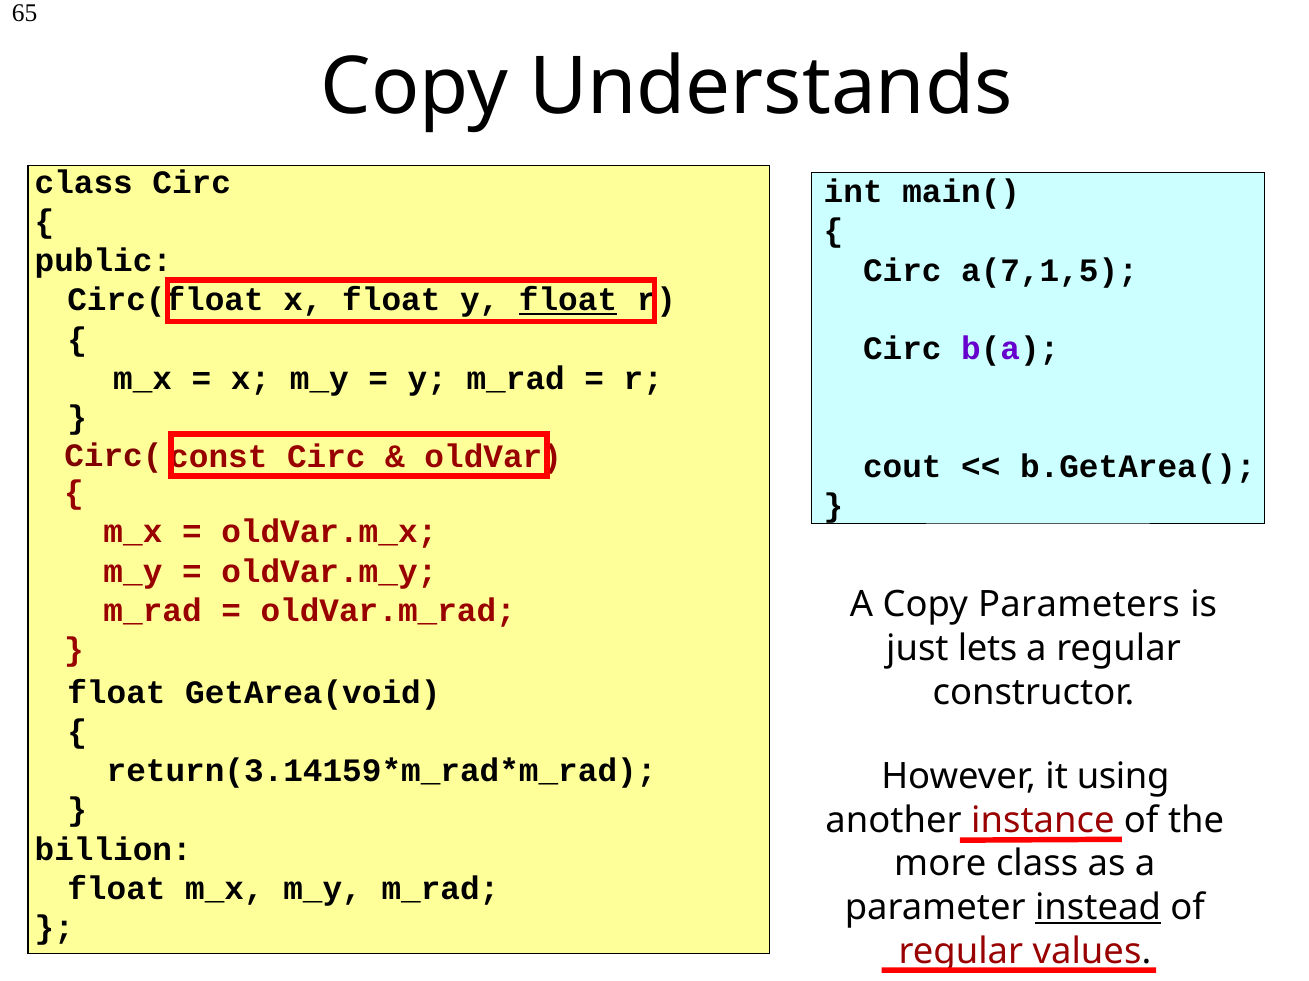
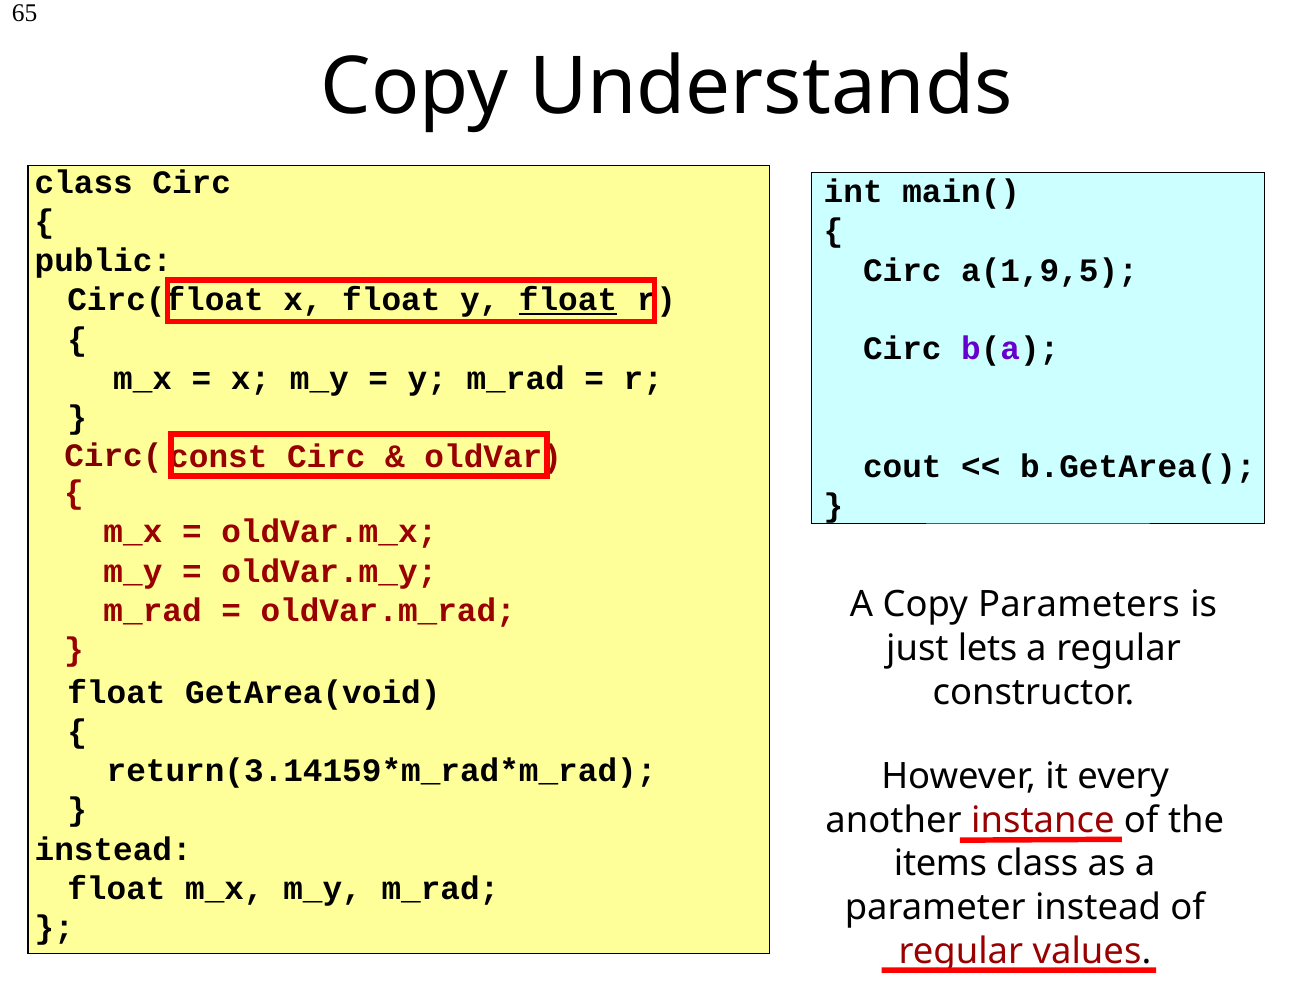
a(7,1,5: a(7,1,5 -> a(1,9,5
using: using -> every
billion at (113, 850): billion -> instead
more: more -> items
instead at (1098, 908) underline: present -> none
